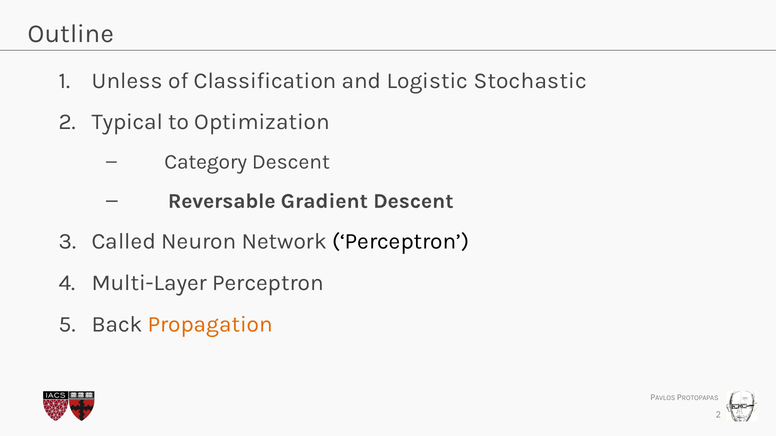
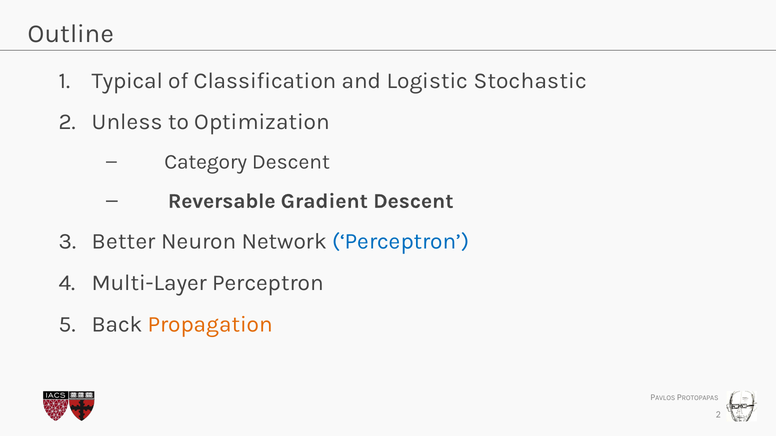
Unless: Unless -> Typical
Typical: Typical -> Unless
Called: Called -> Better
Perceptron at (401, 242) colour: black -> blue
